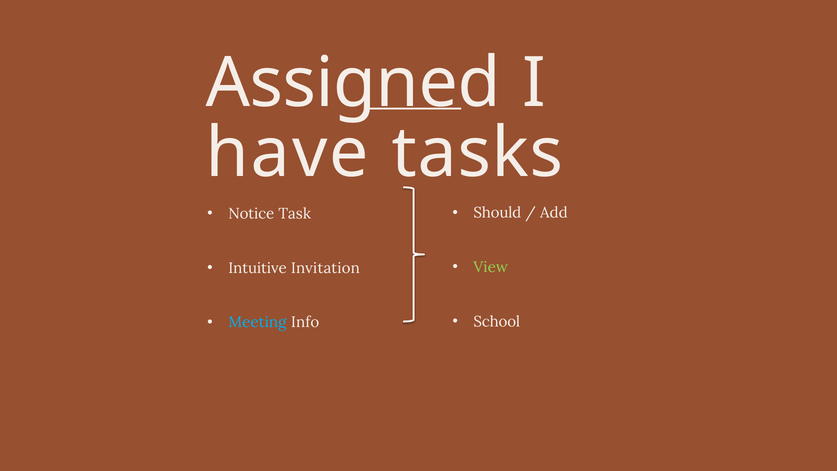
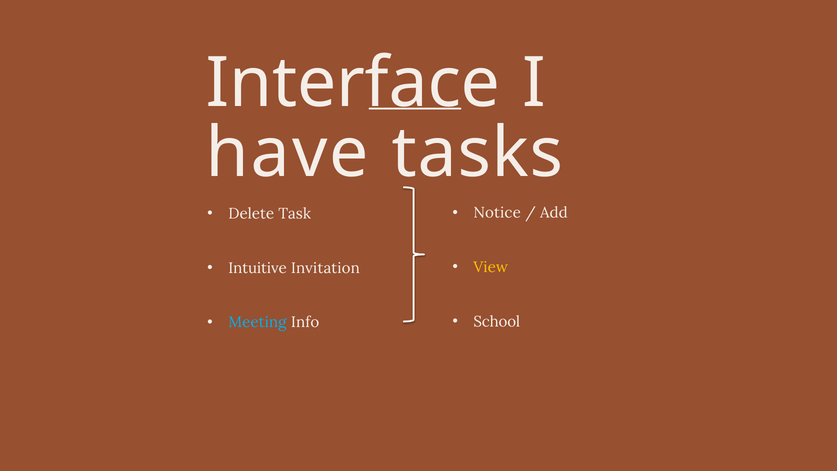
Assigned: Assigned -> Interface
Should: Should -> Notice
Notice: Notice -> Delete
View colour: light green -> yellow
